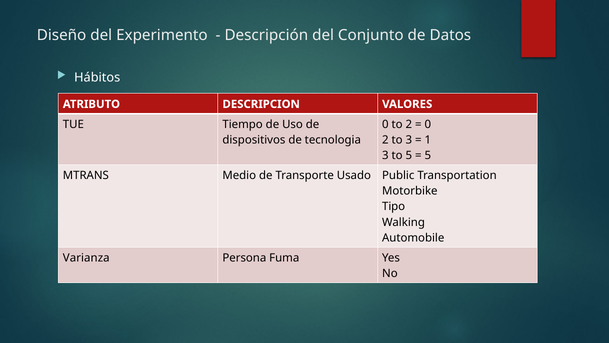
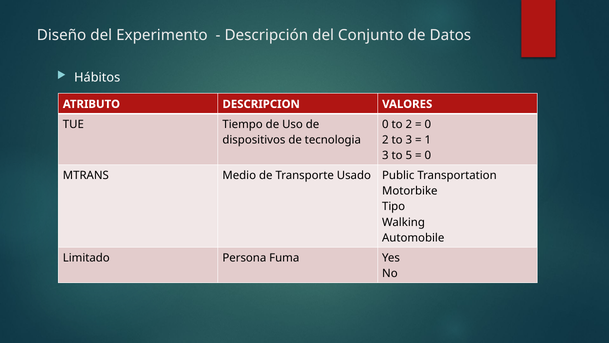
5 at (428, 155): 5 -> 0
Varianza: Varianza -> Limitado
